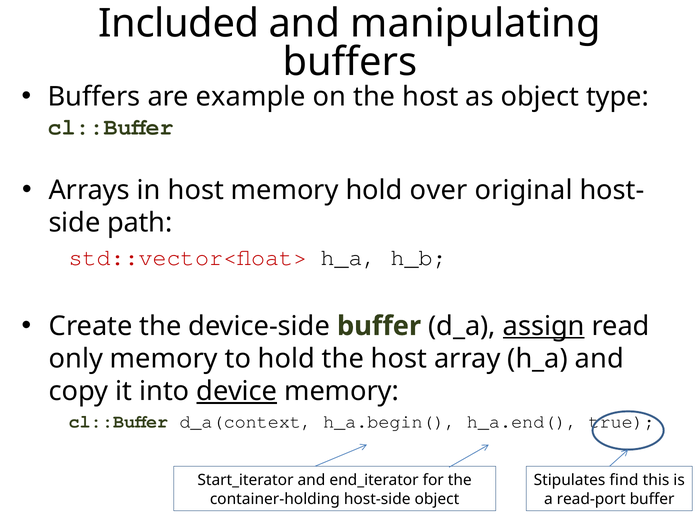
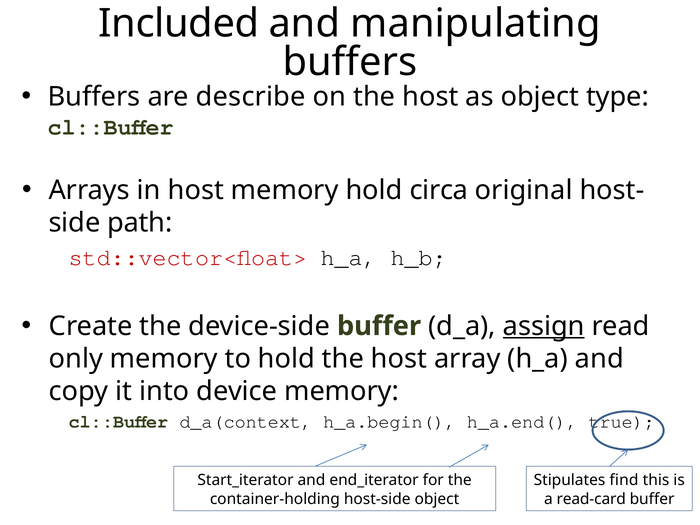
example: example -> describe
over: over -> circa
device underline: present -> none
read-port: read-port -> read-card
